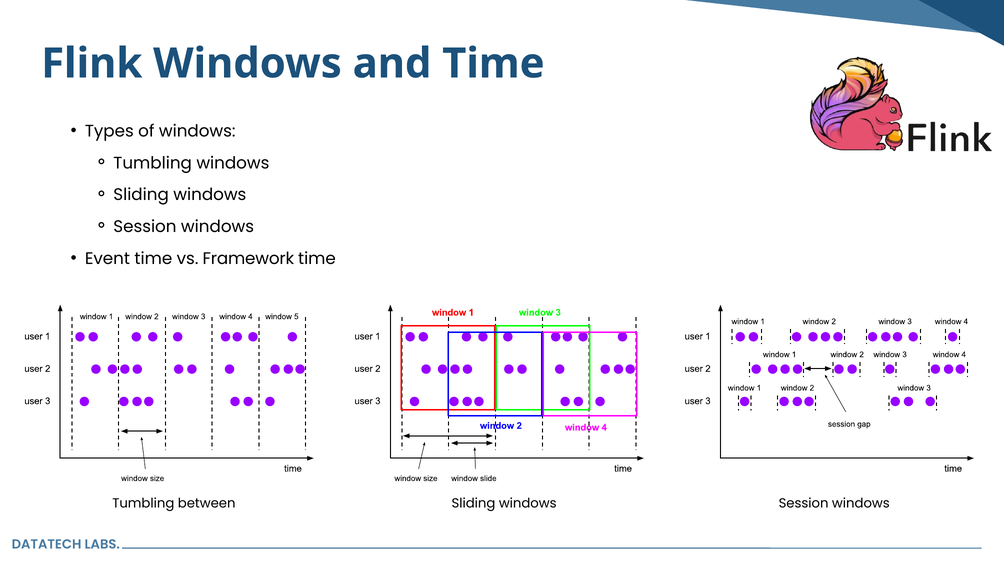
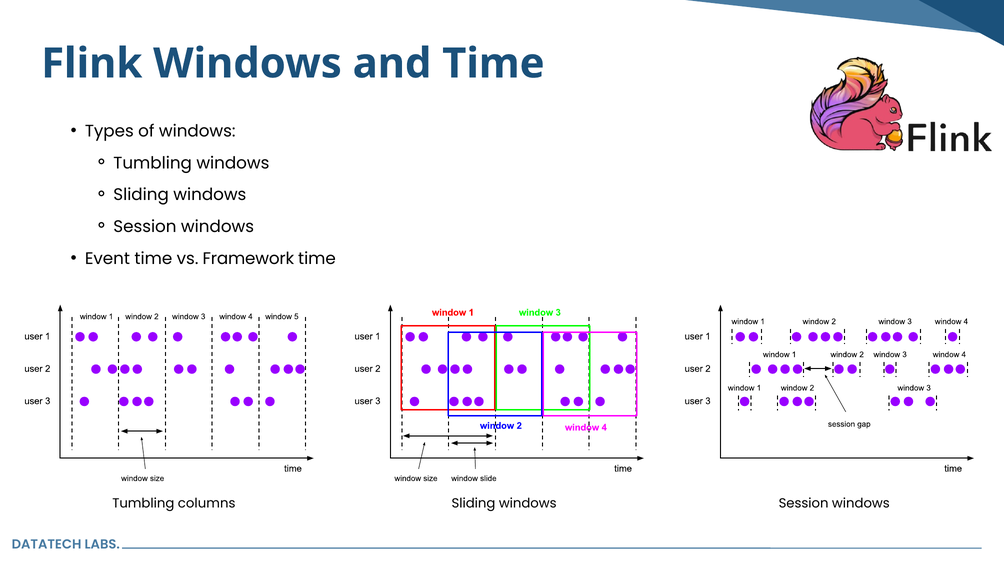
between: between -> columns
